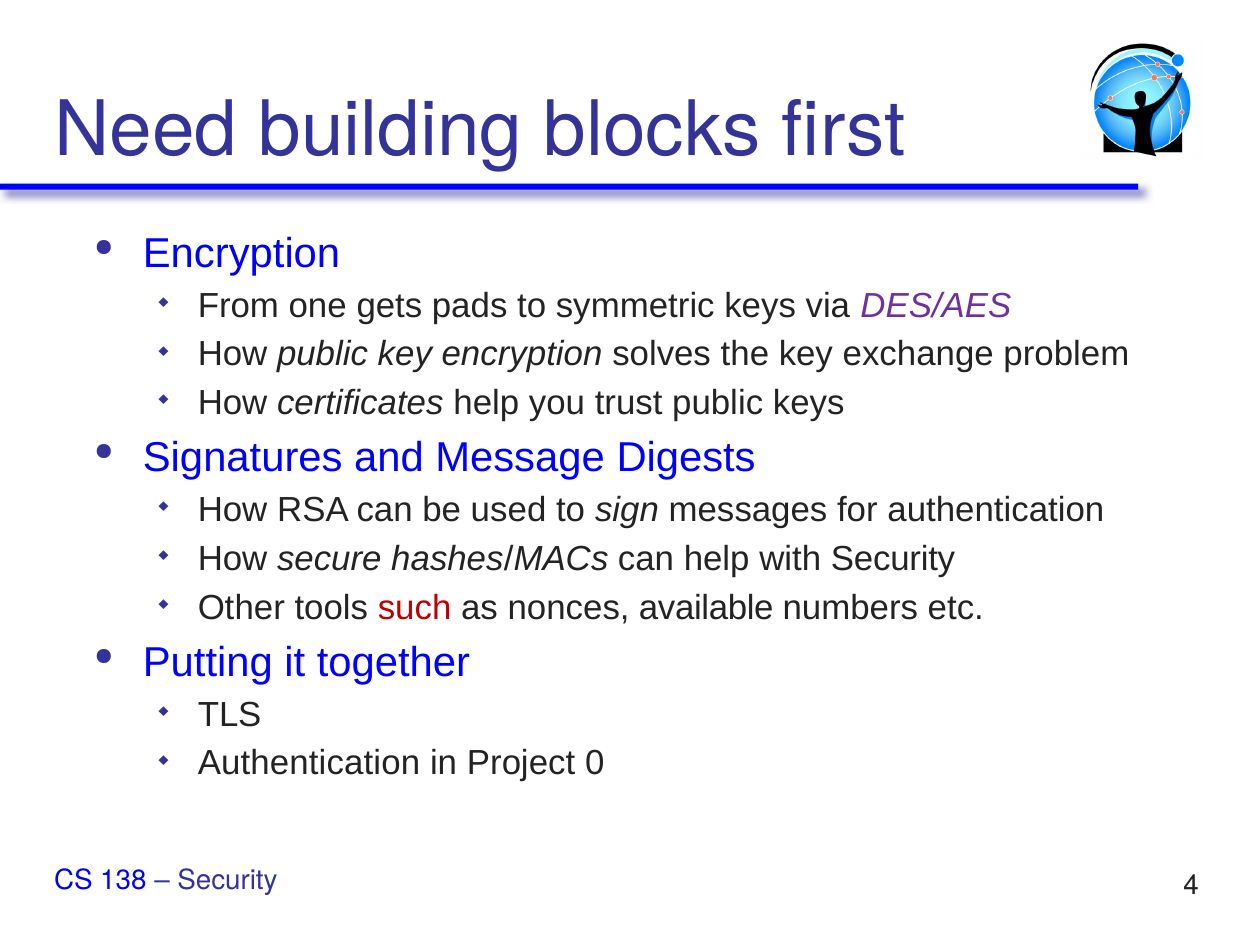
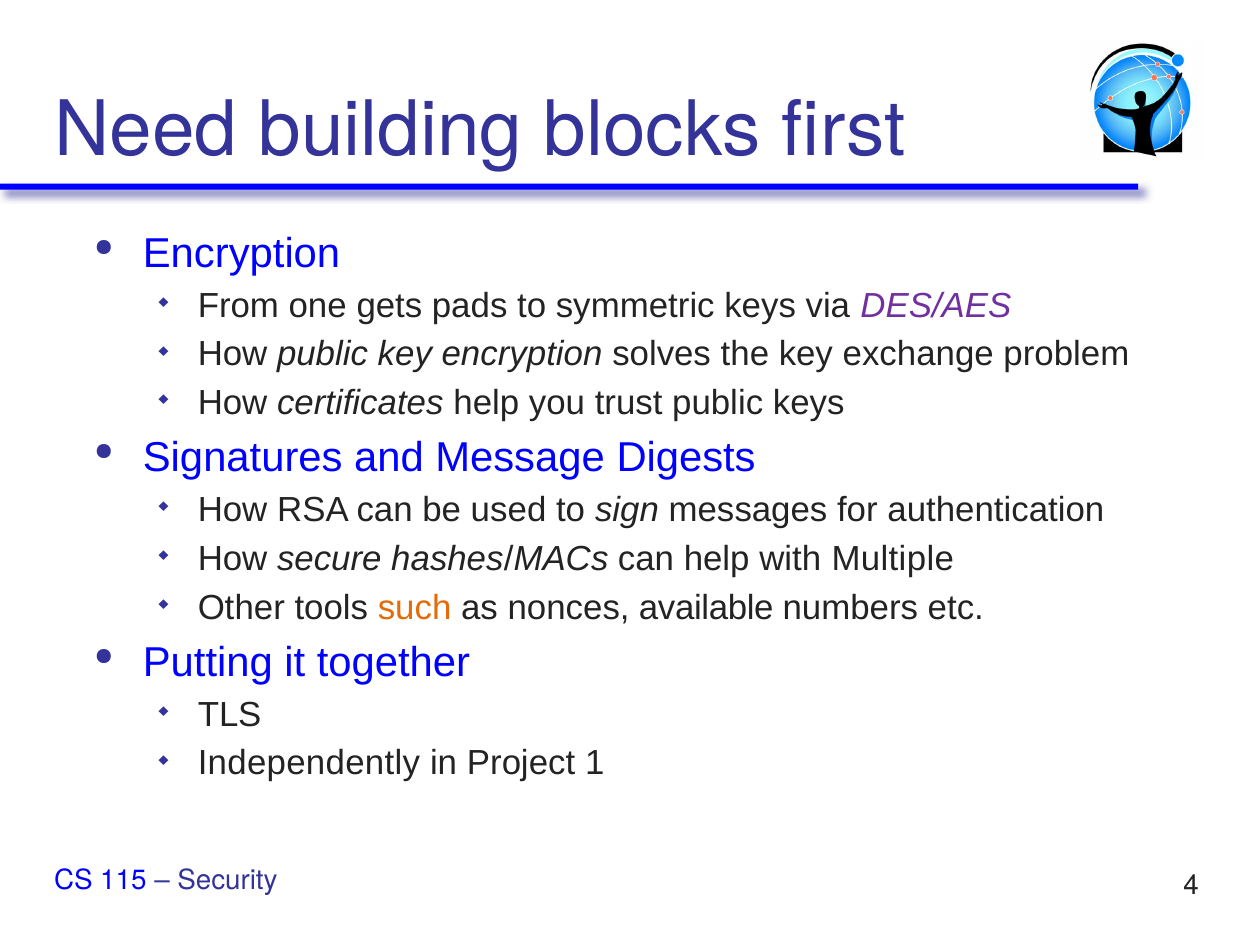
with Security: Security -> Multiple
such colour: red -> orange
Authentication at (309, 764): Authentication -> Independently
0: 0 -> 1
138: 138 -> 115
